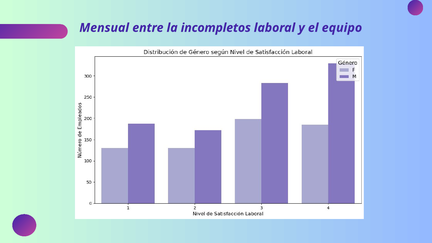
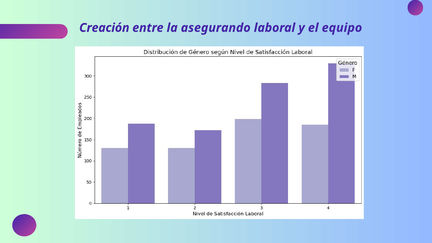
Mensual: Mensual -> Creación
incompletos: incompletos -> asegurando
